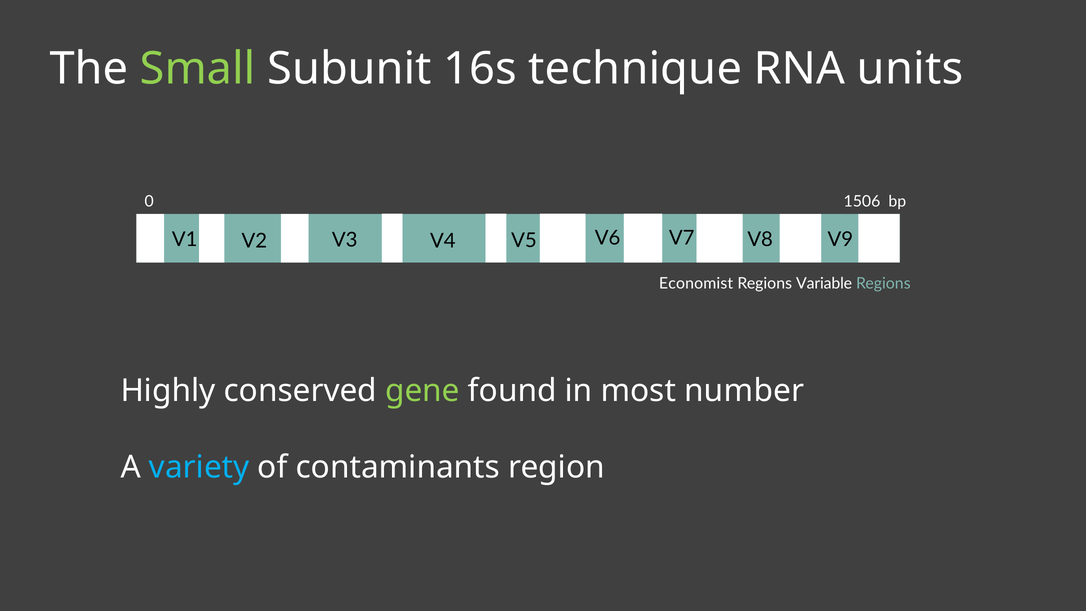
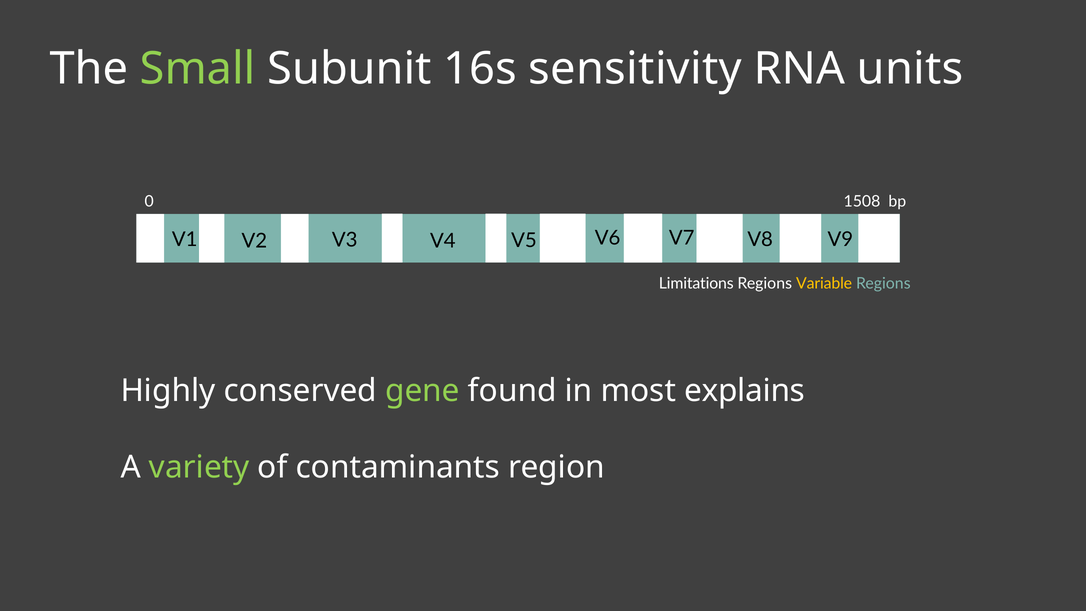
technique: technique -> sensitivity
1506: 1506 -> 1508
Economist: Economist -> Limitations
Variable colour: white -> yellow
number: number -> explains
variety colour: light blue -> light green
